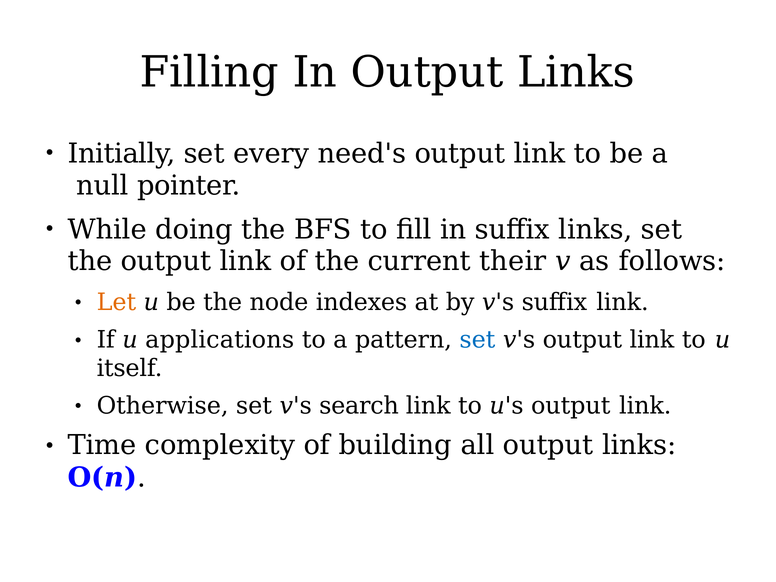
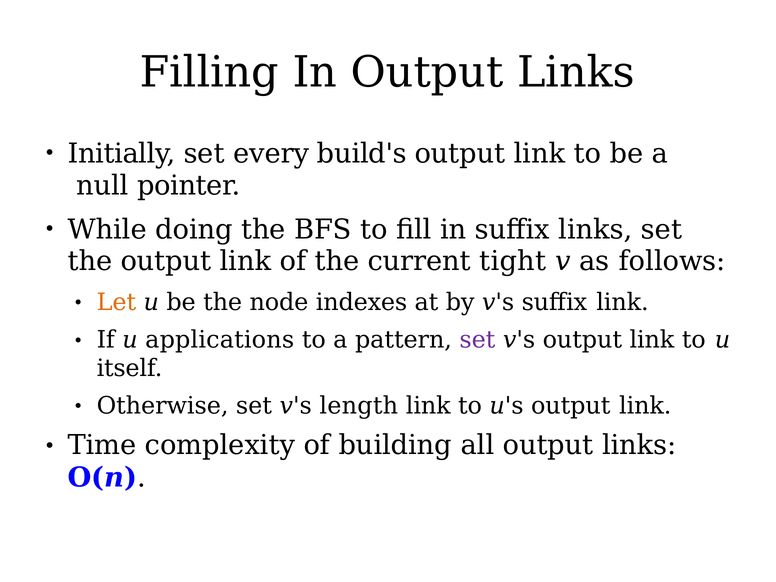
need's: need's -> build's
their: their -> tight
set at (477, 339) colour: blue -> purple
search: search -> length
